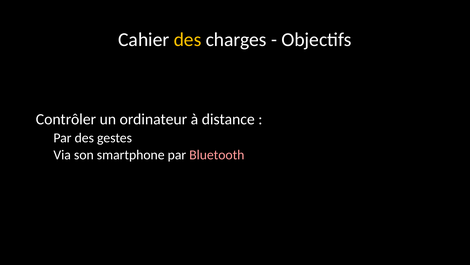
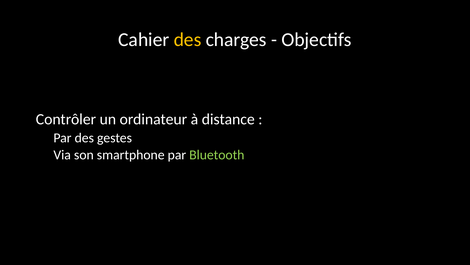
Bluetooth colour: pink -> light green
